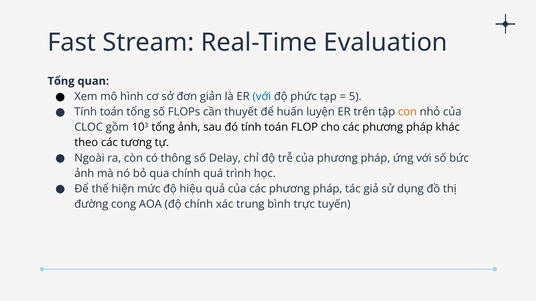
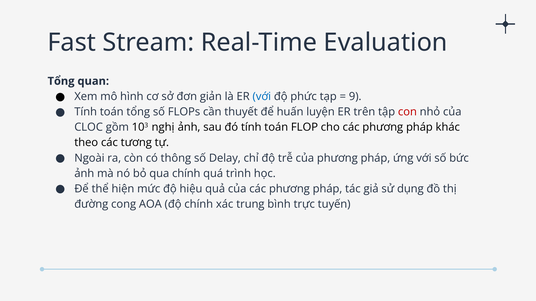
5: 5 -> 9
con colour: orange -> red
103 tổng: tổng -> nghị
